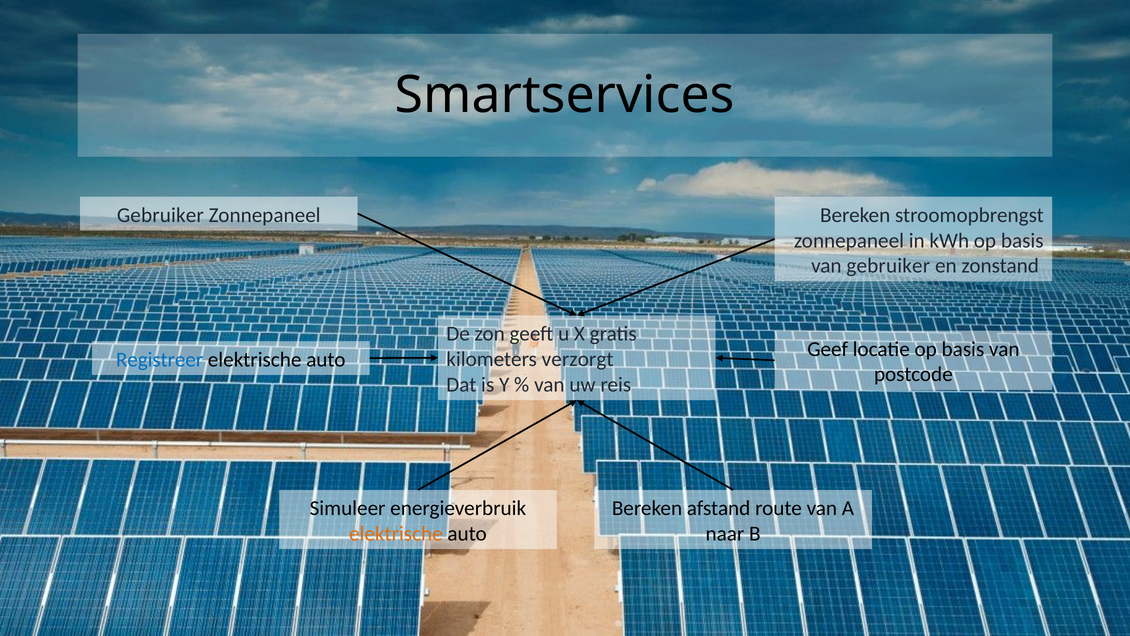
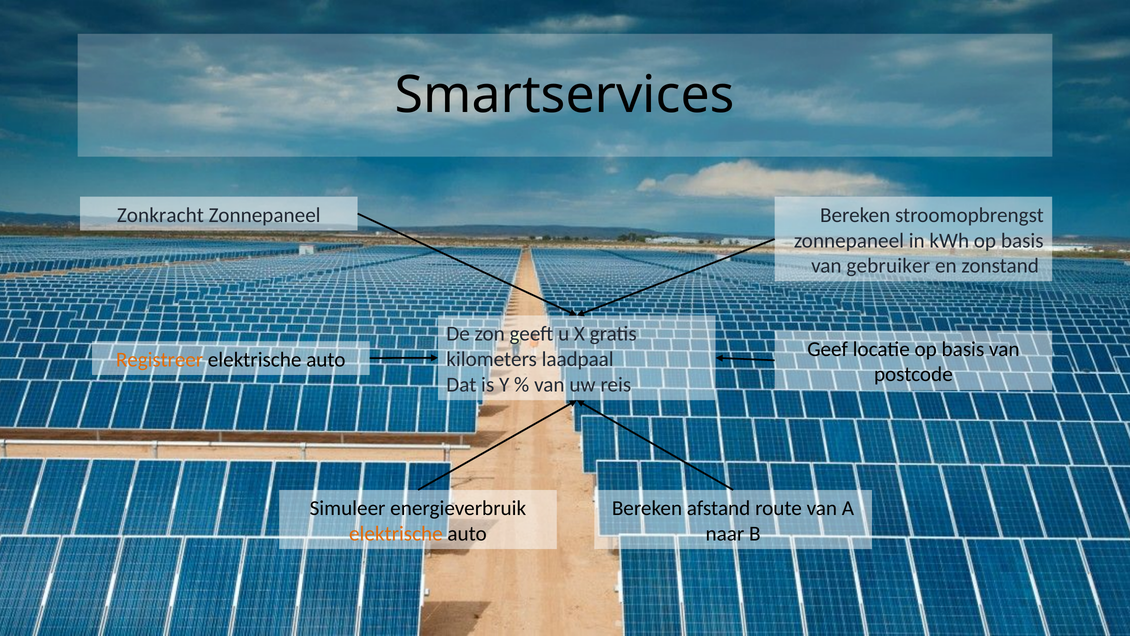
Gebruiker at (160, 215): Gebruiker -> Zonkracht
verzorgt: verzorgt -> laadpaal
Registreer colour: blue -> orange
